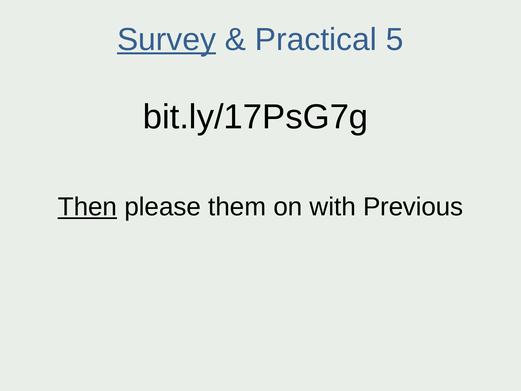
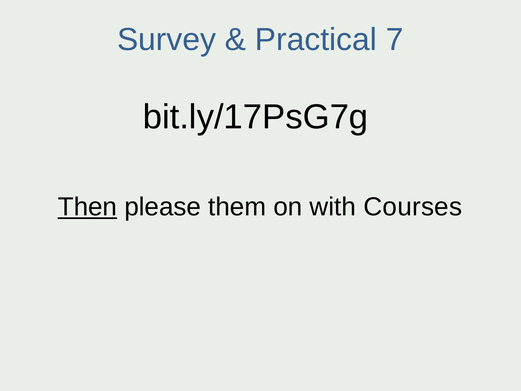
Survey underline: present -> none
5: 5 -> 7
Previous: Previous -> Courses
